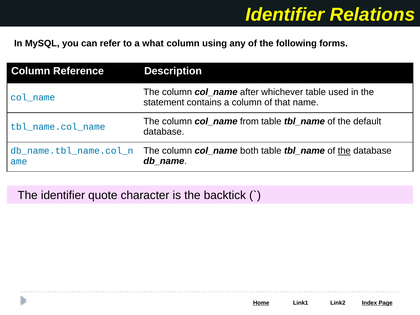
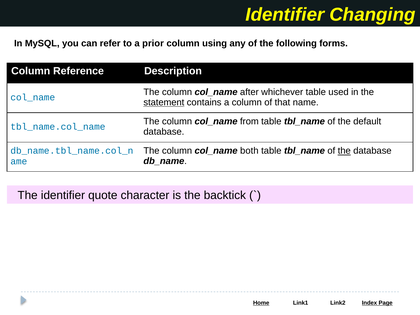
Relations: Relations -> Changing
what: what -> prior
statement underline: none -> present
